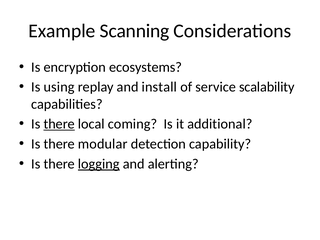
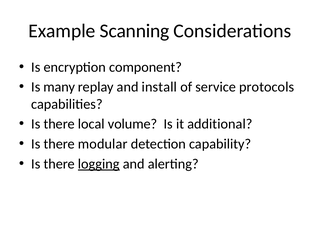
ecosystems: ecosystems -> component
using: using -> many
scalability: scalability -> protocols
there at (59, 124) underline: present -> none
coming: coming -> volume
